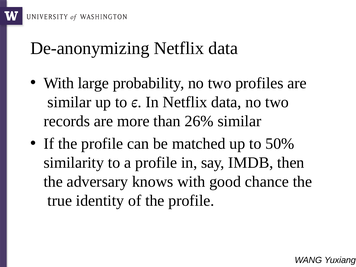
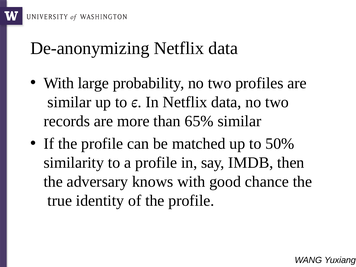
26%: 26% -> 65%
